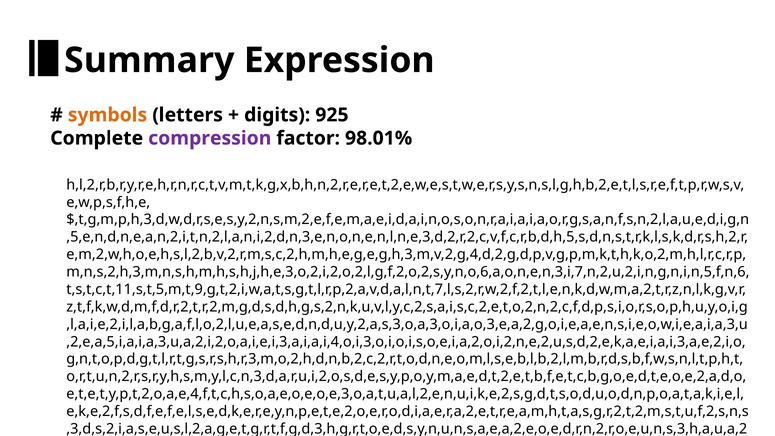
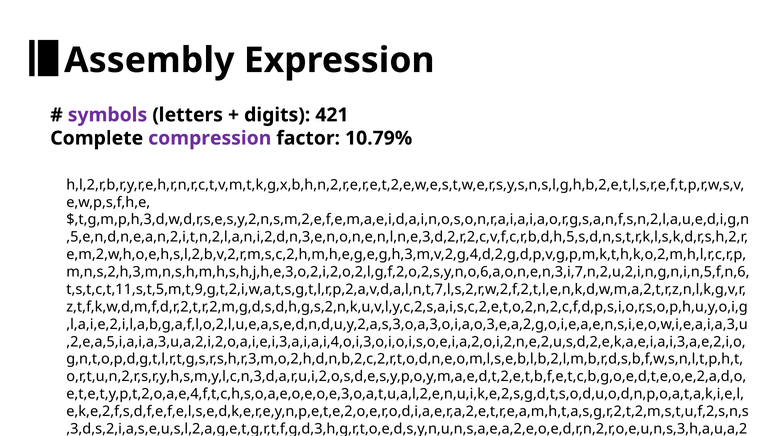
Summary: Summary -> Assembly
symbols colour: orange -> purple
925: 925 -> 421
98.01%: 98.01% -> 10.79%
